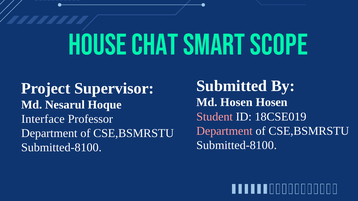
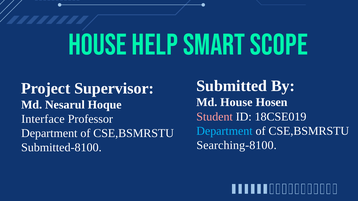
Chat: Chat -> Help
Md Hosen: Hosen -> House
Department at (224, 131) colour: pink -> light blue
Submitted-8100 at (237, 145): Submitted-8100 -> Searching-8100
